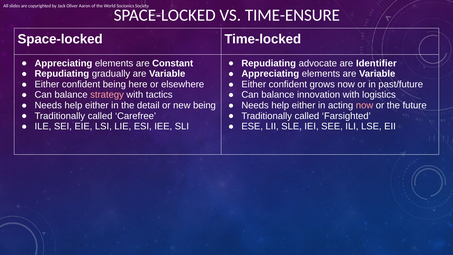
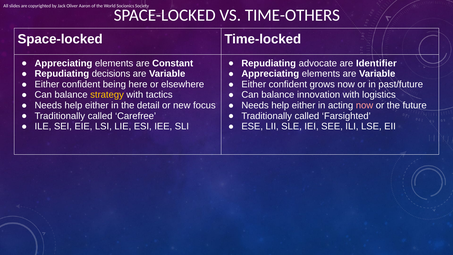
TIME-ENSURE: TIME-ENSURE -> TIME-OTHERS
gradually: gradually -> decisions
strategy colour: pink -> yellow
new being: being -> focus
